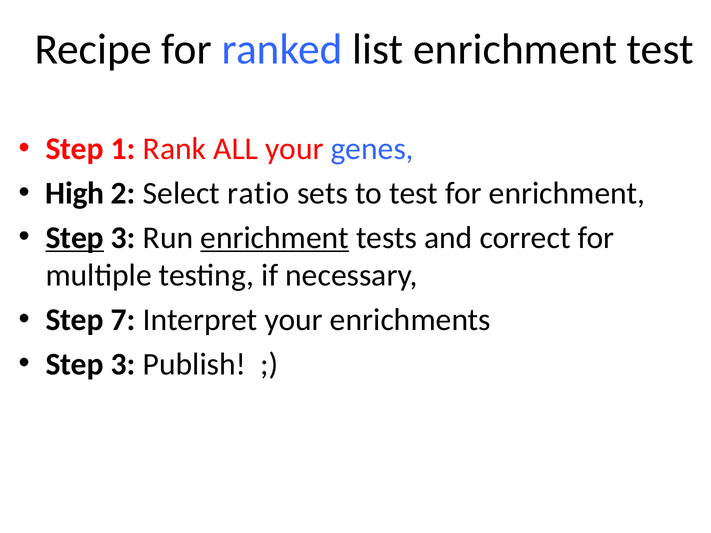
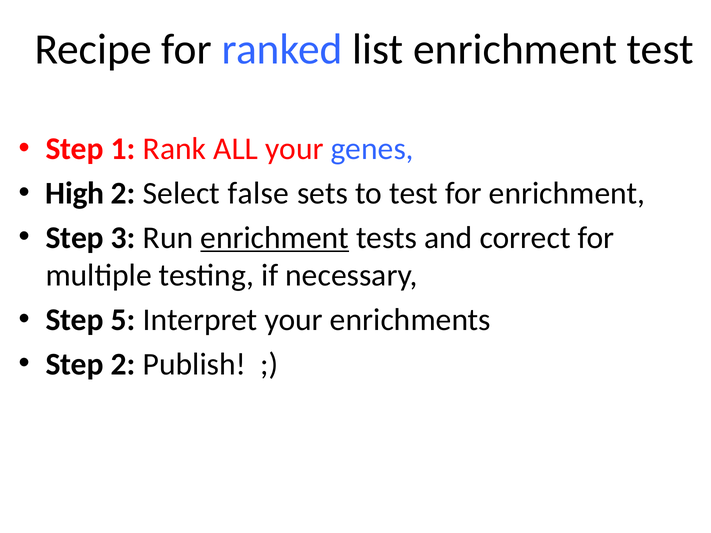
ratio: ratio -> false
Step at (75, 238) underline: present -> none
7: 7 -> 5
3 at (123, 364): 3 -> 2
